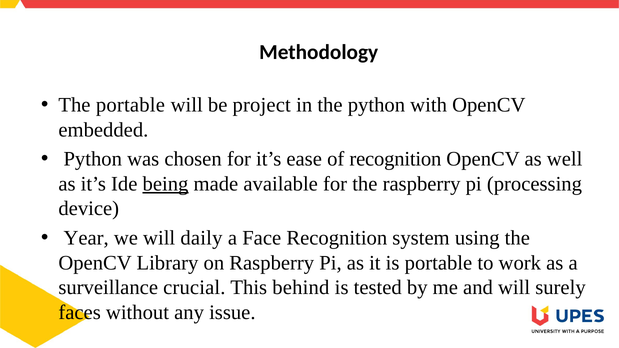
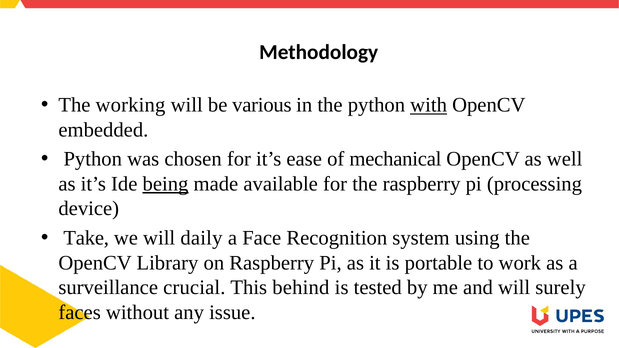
The portable: portable -> working
project: project -> various
with underline: none -> present
of recognition: recognition -> mechanical
Year: Year -> Take
